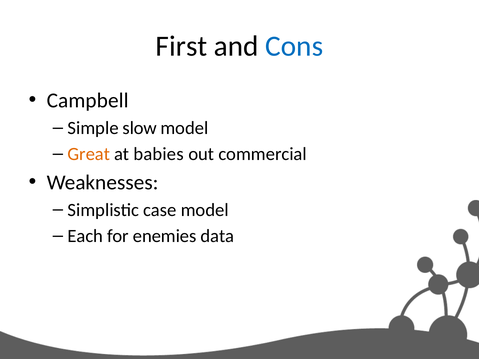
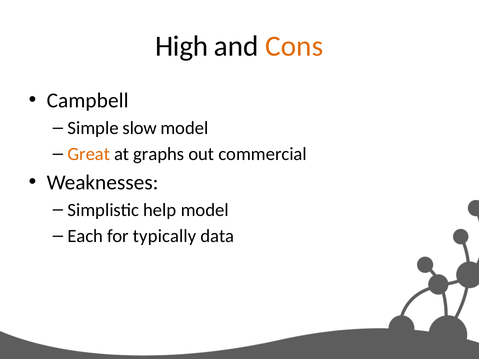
First: First -> High
Cons colour: blue -> orange
babies: babies -> graphs
case: case -> help
enemies: enemies -> typically
